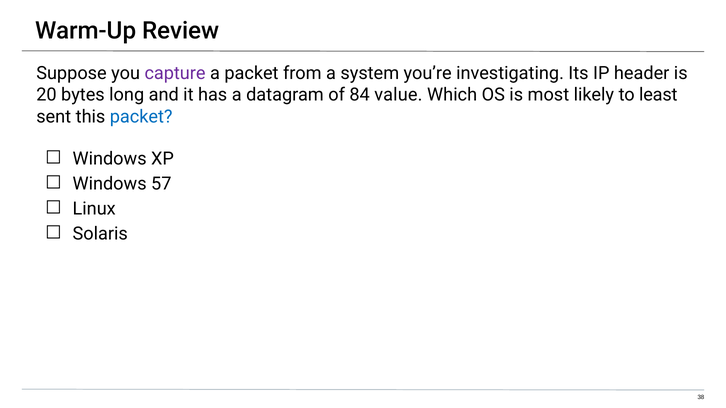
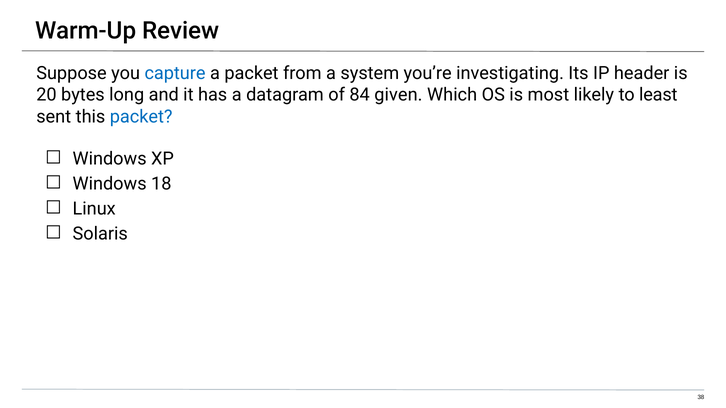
capture colour: purple -> blue
value: value -> given
57: 57 -> 18
